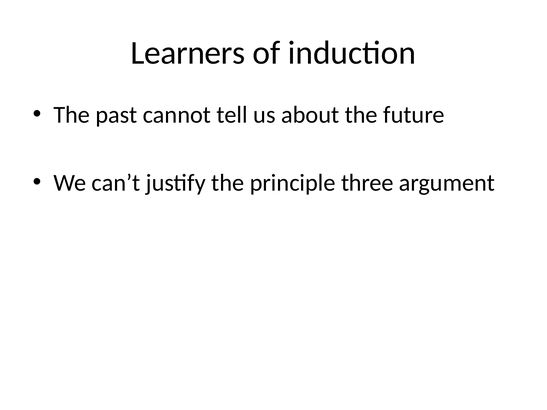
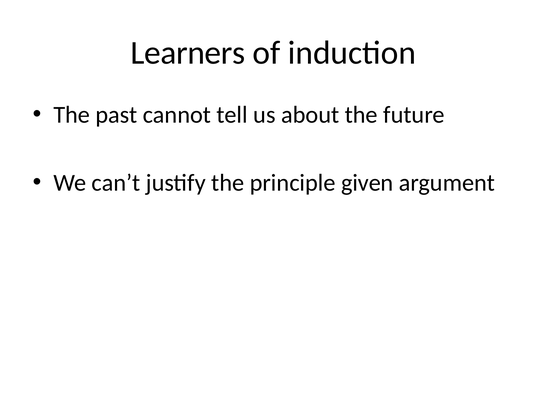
three: three -> given
